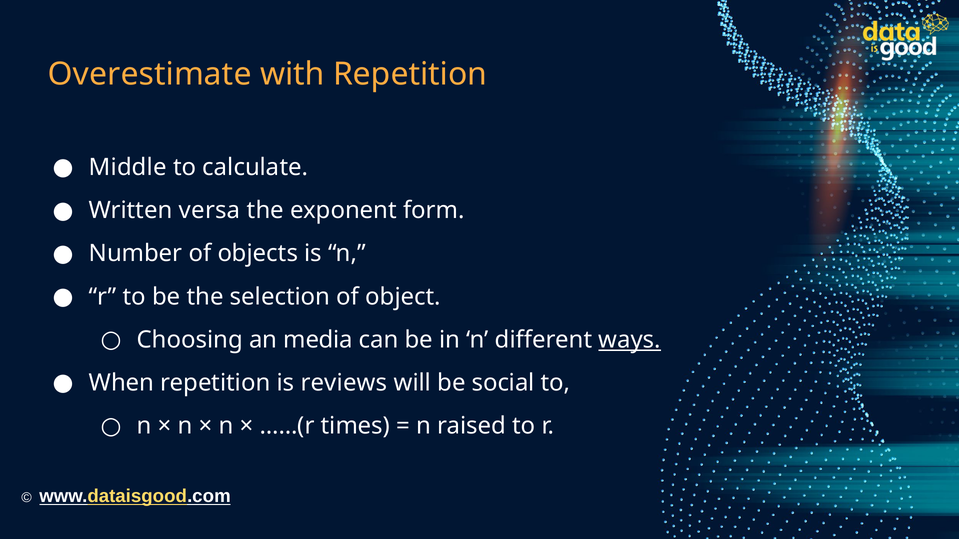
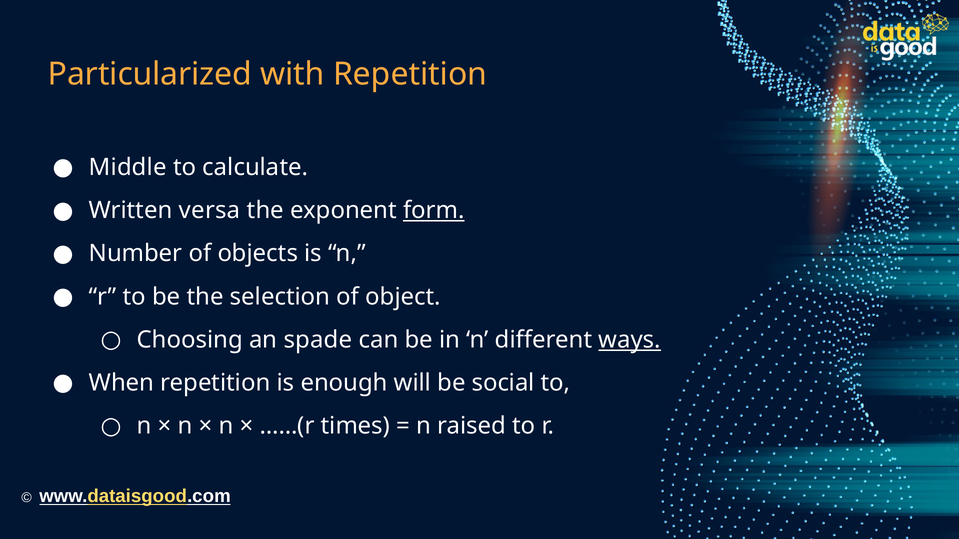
Overestimate: Overestimate -> Particularized
form underline: none -> present
media: media -> spade
reviews: reviews -> enough
